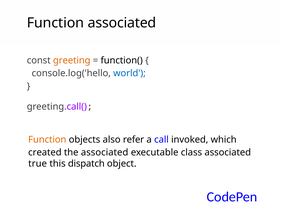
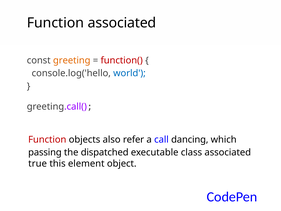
function( colour: black -> red
Function at (47, 139) colour: orange -> red
invoked: invoked -> dancing
created: created -> passing
the associated: associated -> dispatched
dispatch: dispatch -> element
